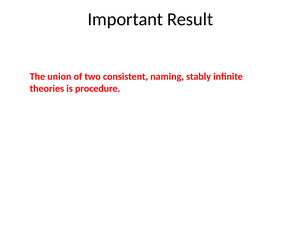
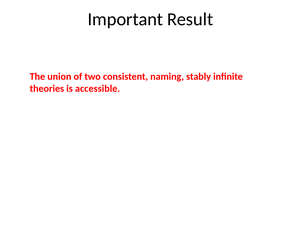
procedure: procedure -> accessible
